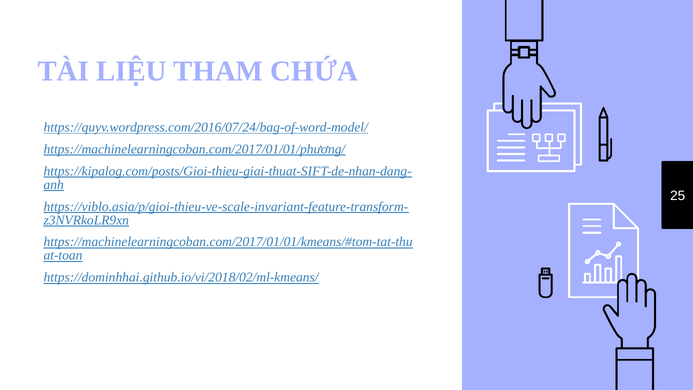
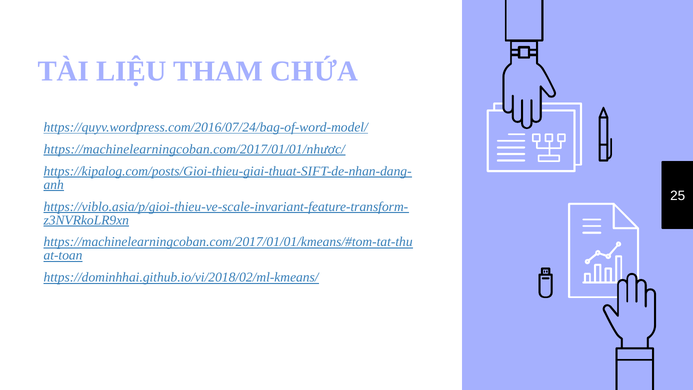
https://machinelearningcoban.com/2017/01/01/phương/: https://machinelearningcoban.com/2017/01/01/phương/ -> https://machinelearningcoban.com/2017/01/01/nhược/
